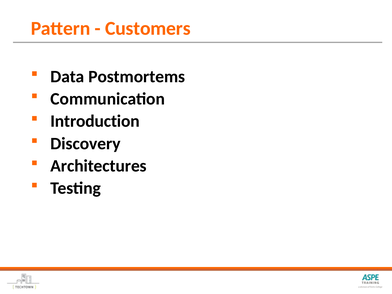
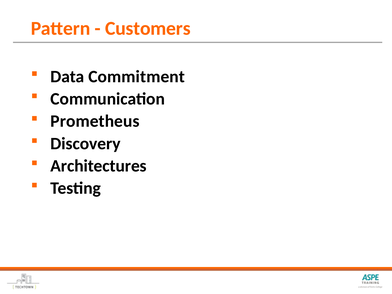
Postmortems: Postmortems -> Commitment
Introduction: Introduction -> Prometheus
